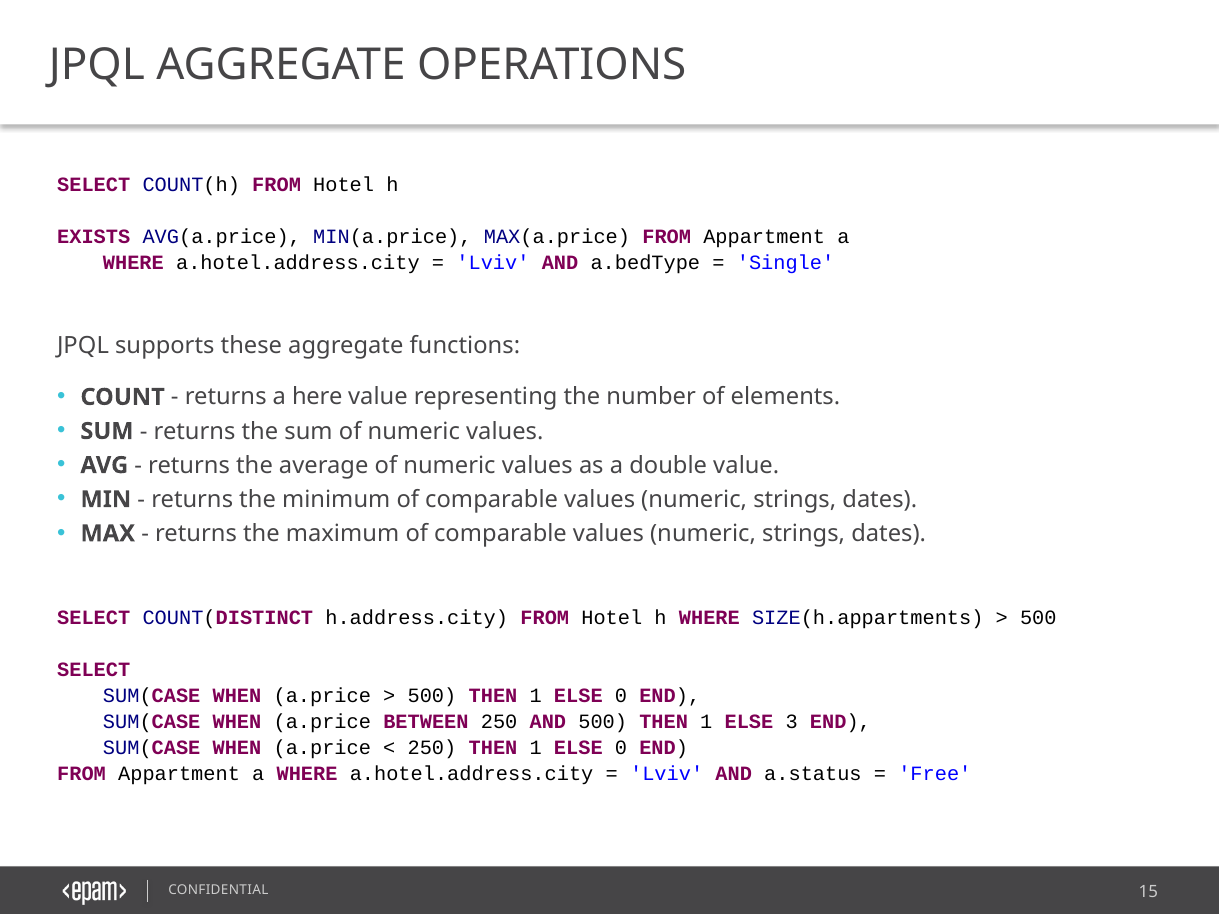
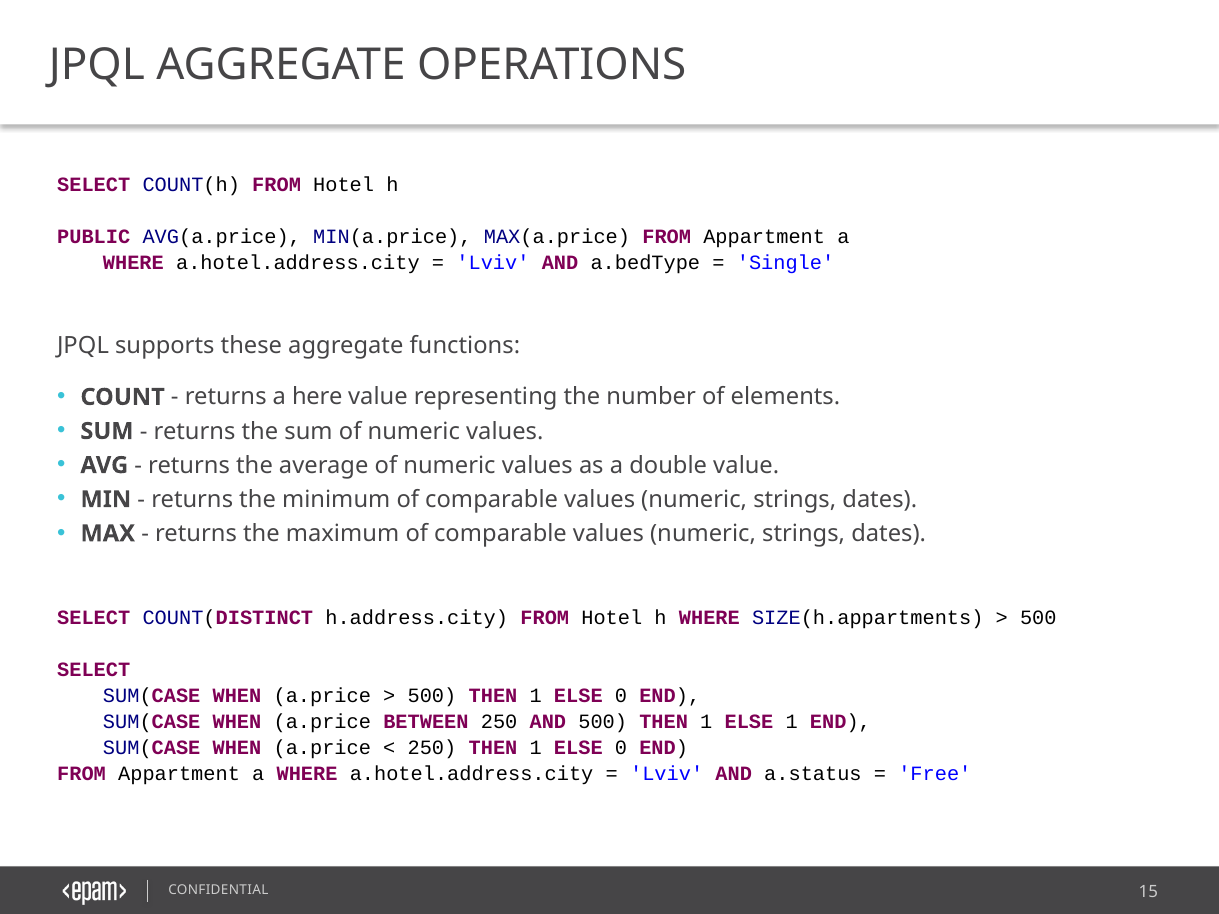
EXISTS: EXISTS -> PUBLIC
ELSE 3: 3 -> 1
